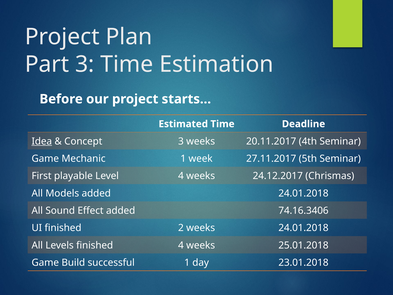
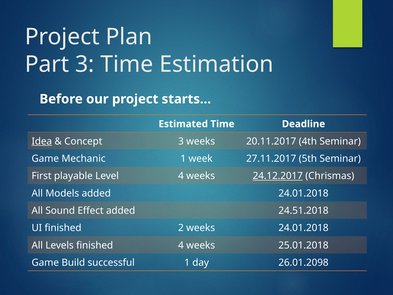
24.12.2017 underline: none -> present
74.16.3406: 74.16.3406 -> 24.51.2018
23.01.2018: 23.01.2018 -> 26.01.2098
